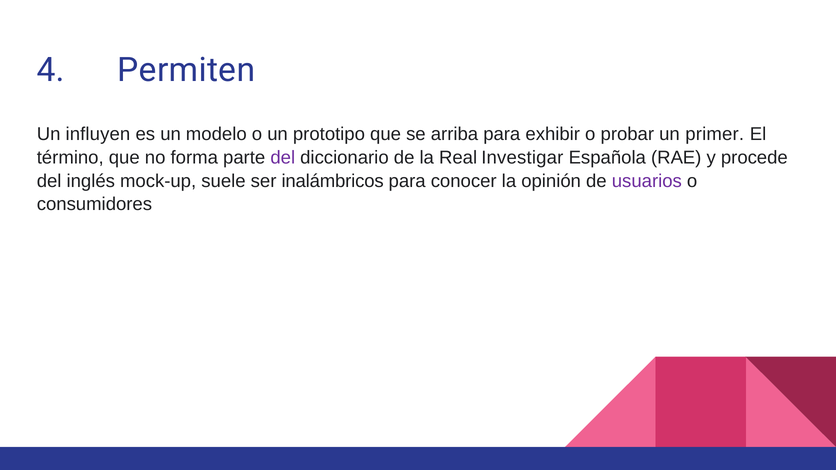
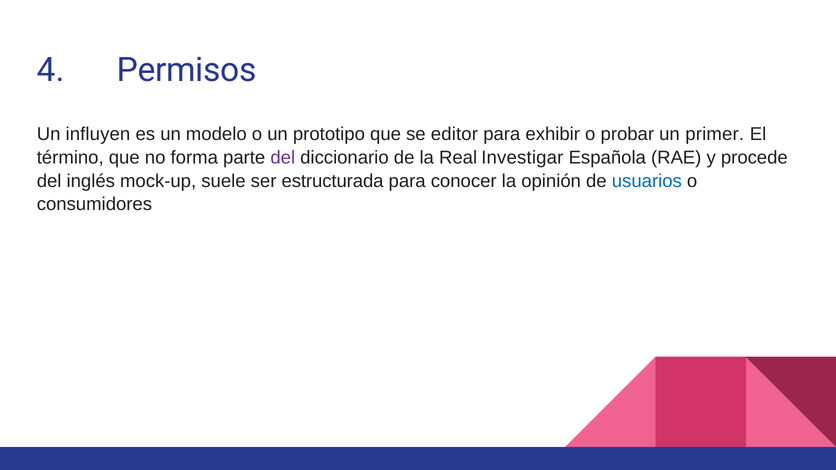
Permiten: Permiten -> Permisos
arriba: arriba -> editor
inalámbricos: inalámbricos -> estructurada
usuarios colour: purple -> blue
